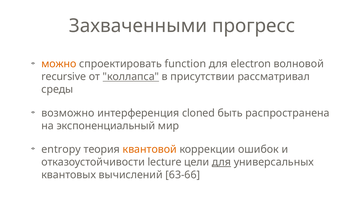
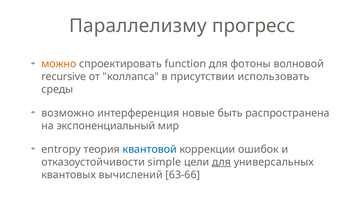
Захваченными: Захваченными -> Параллелизму
electron: electron -> фотоны
коллапса underline: present -> none
рассматривал: рассматривал -> использовать
cloned: cloned -> новые
квантовой colour: orange -> blue
lecture: lecture -> simple
